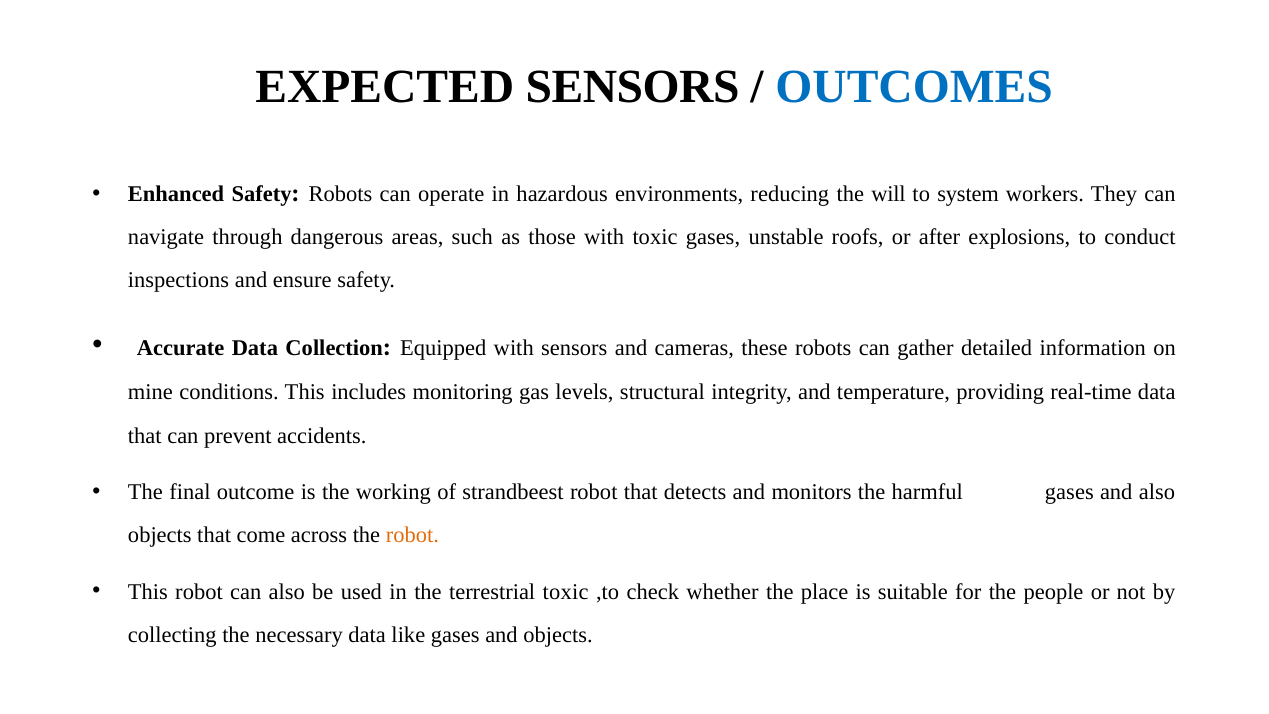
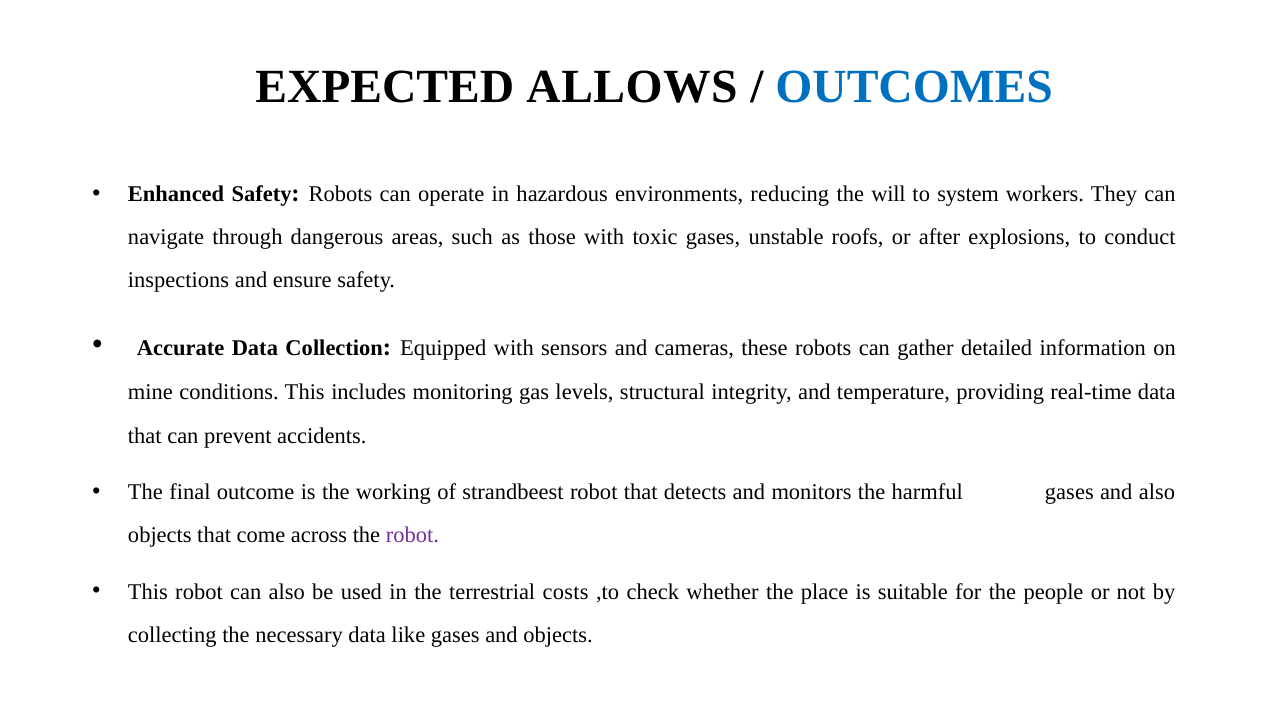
EXPECTED SENSORS: SENSORS -> ALLOWS
robot at (412, 535) colour: orange -> purple
terrestrial toxic: toxic -> costs
